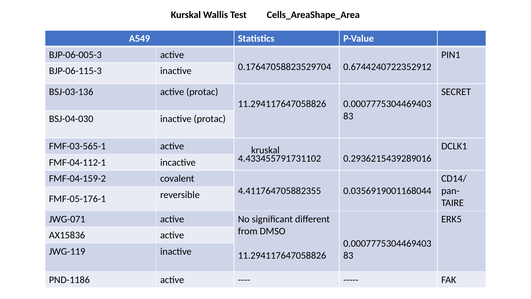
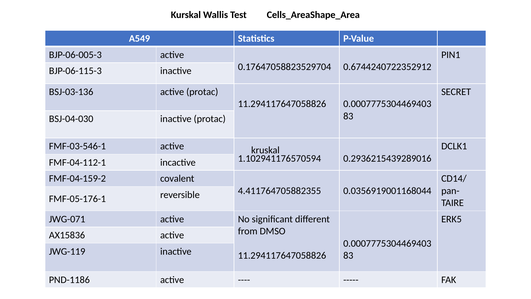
FMF-03-565-1: FMF-03-565-1 -> FMF-03-546-1
4.433455791731102: 4.433455791731102 -> 1.102941176570594
